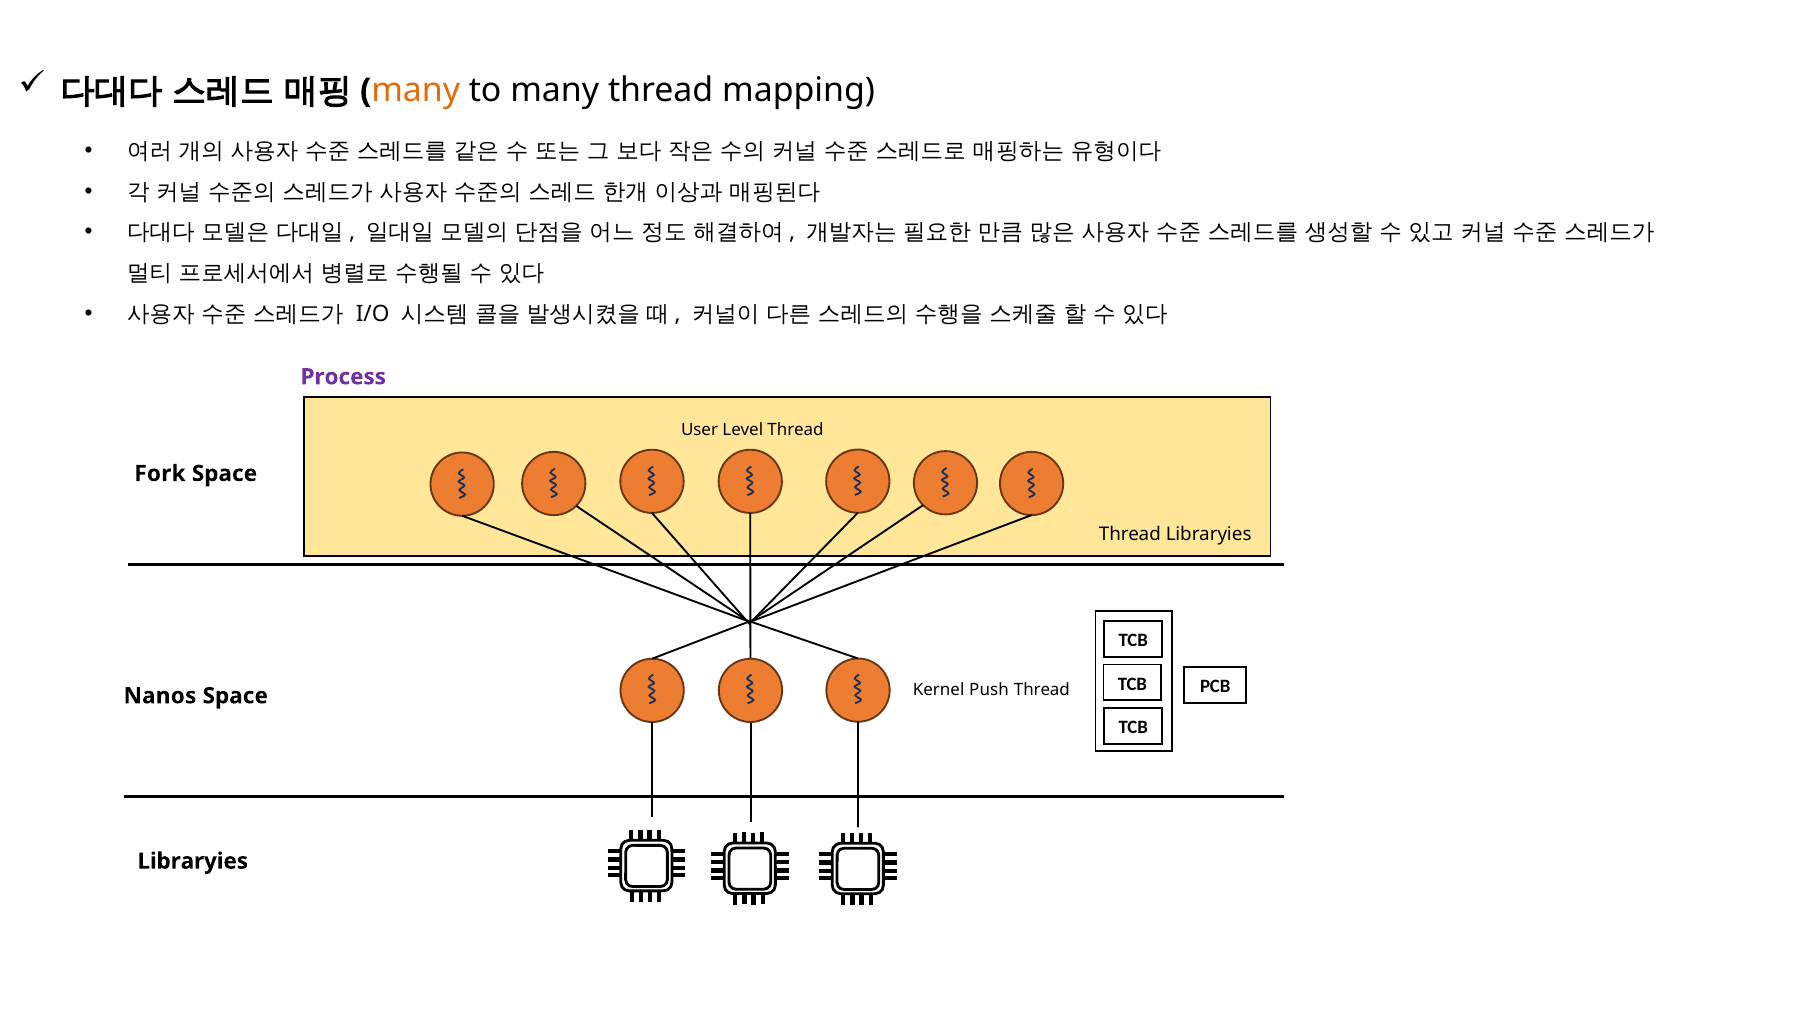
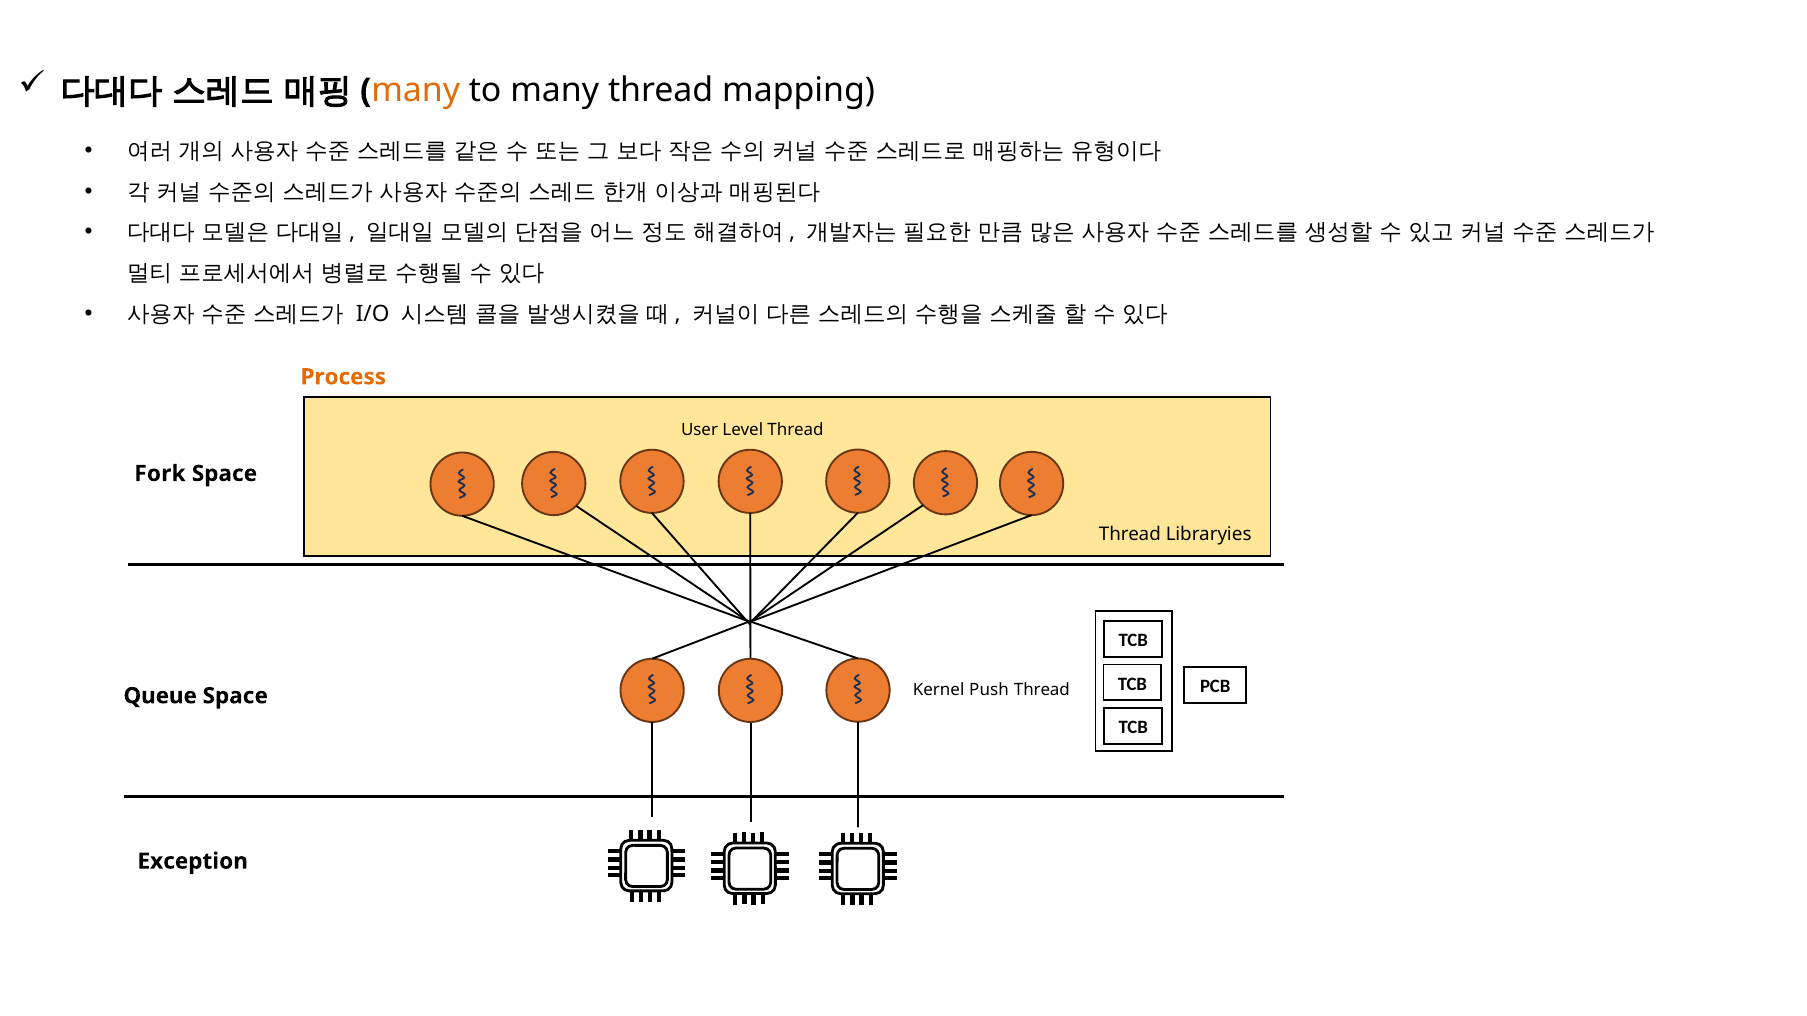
Process colour: purple -> orange
Nanos: Nanos -> Queue
Libraryies at (193, 862): Libraryies -> Exception
